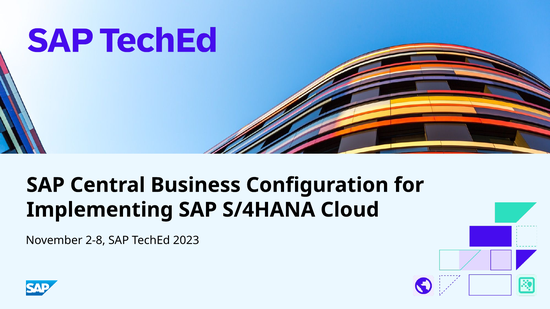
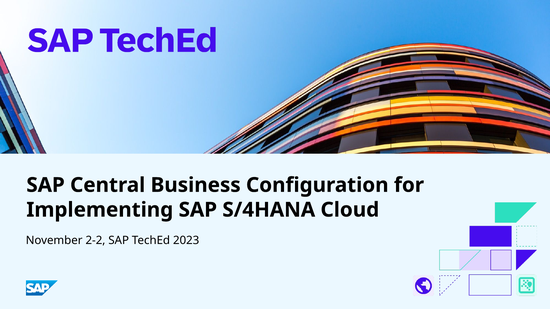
2-8: 2-8 -> 2-2
